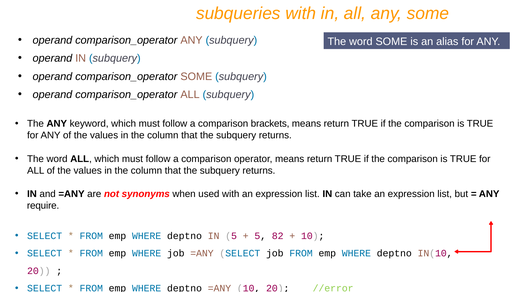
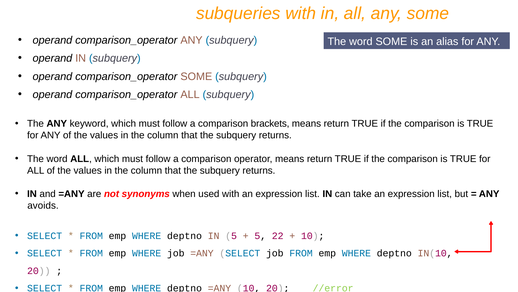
require: require -> avoids
82: 82 -> 22
